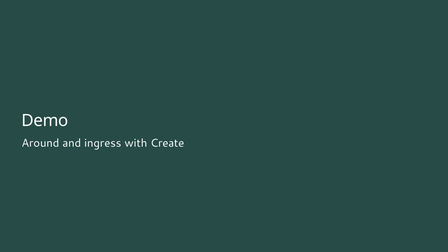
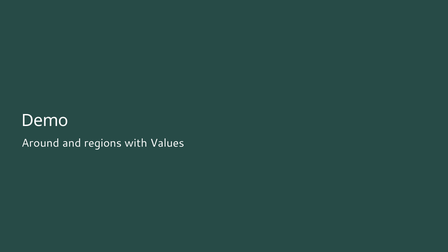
ingress: ingress -> regions
Create: Create -> Values
